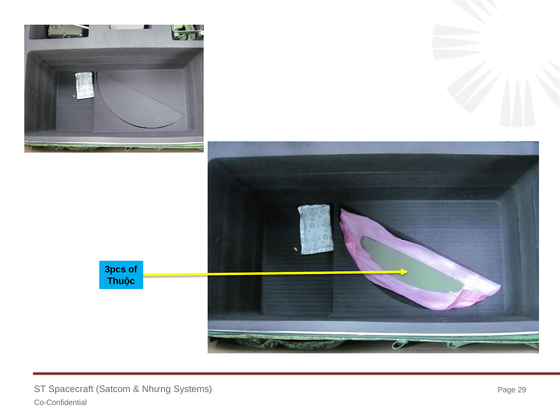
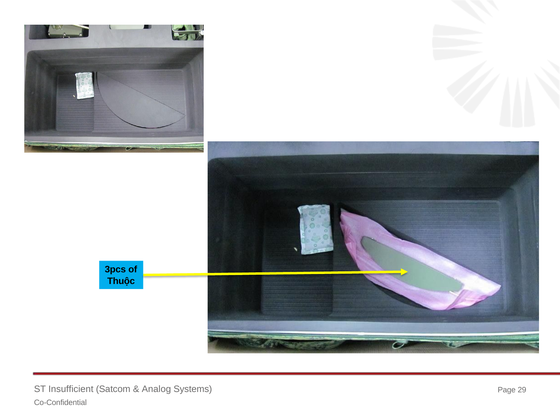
Spacecraft: Spacecraft -> Insufficient
Nhưng: Nhưng -> Analog
